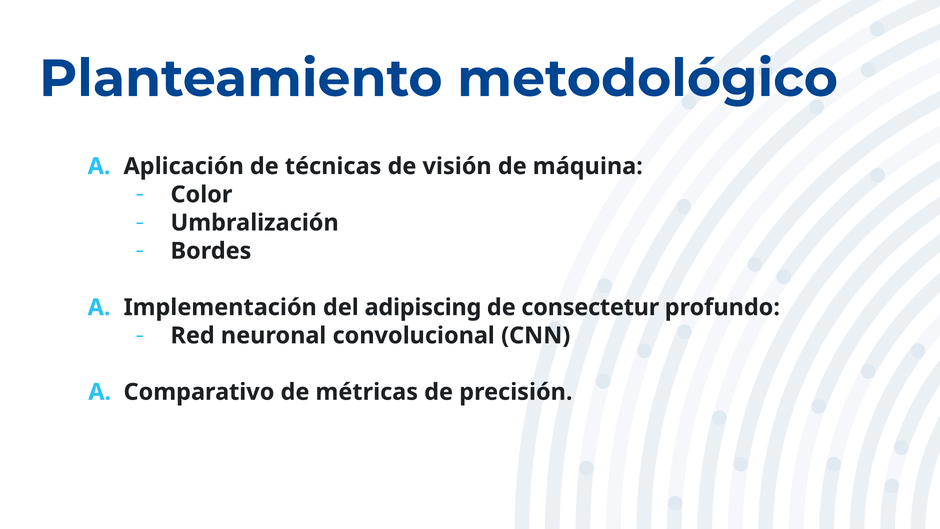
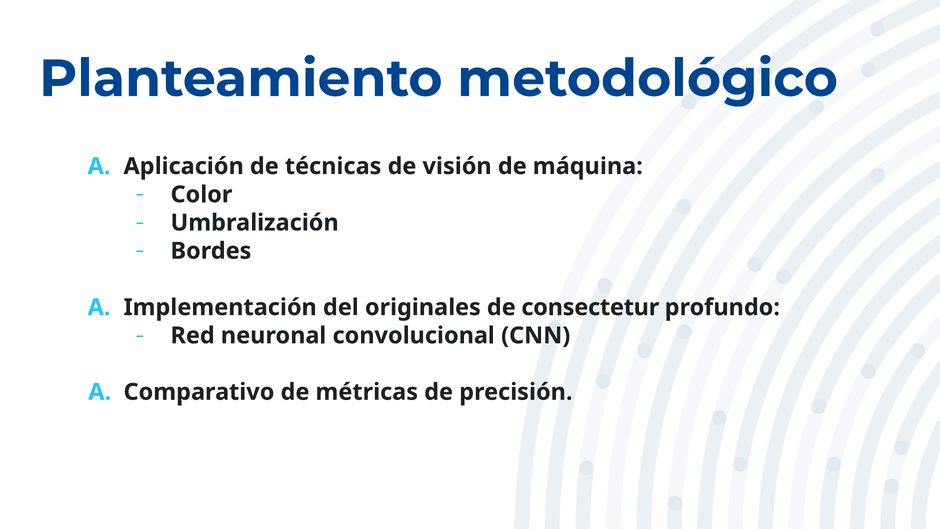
adipiscing: adipiscing -> originales
